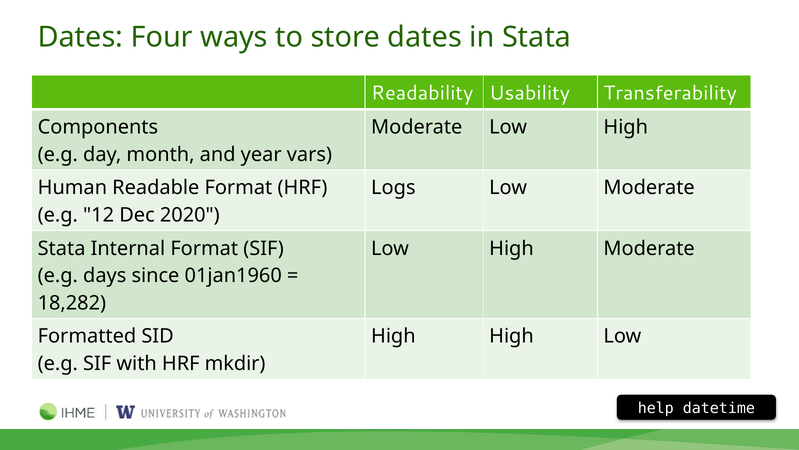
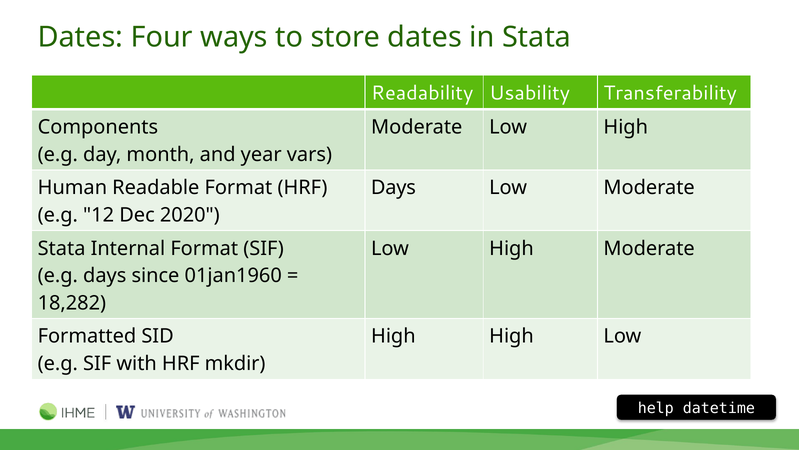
Logs at (393, 188): Logs -> Days
